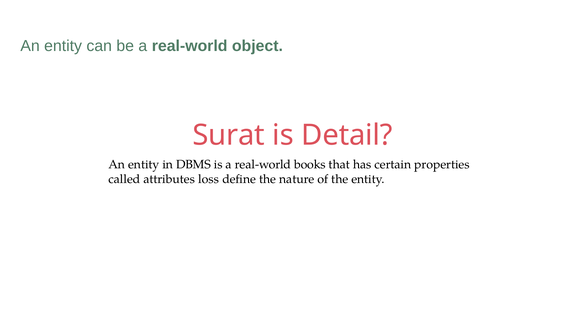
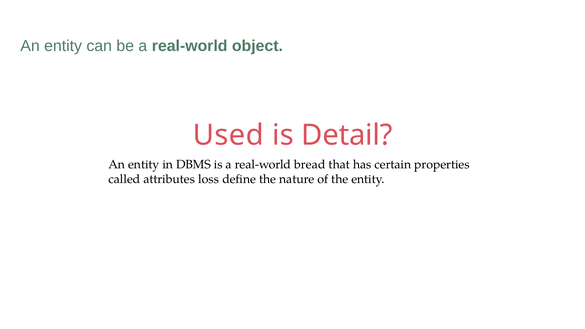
Surat: Surat -> Used
books: books -> bread
